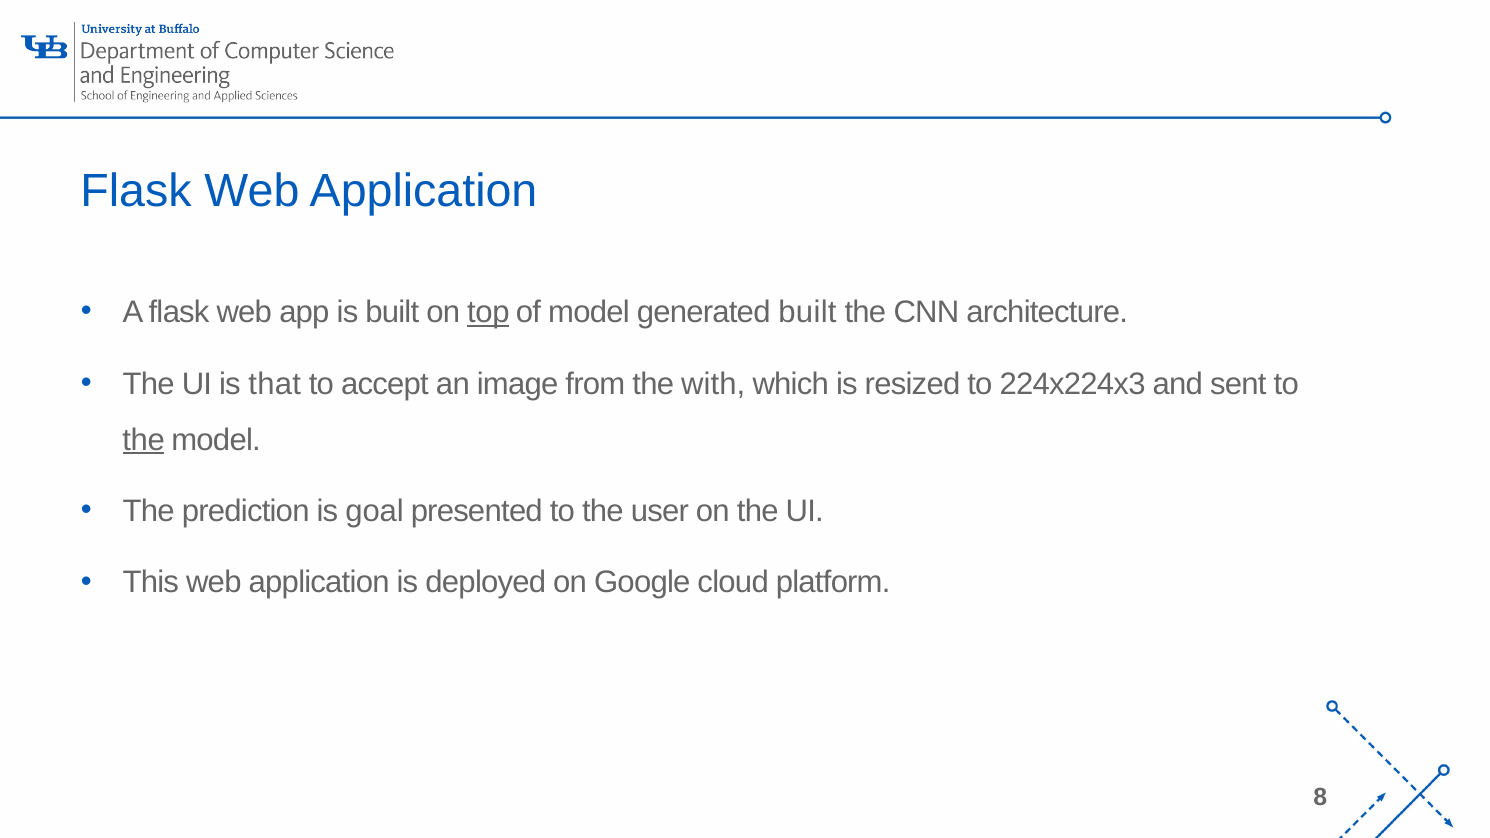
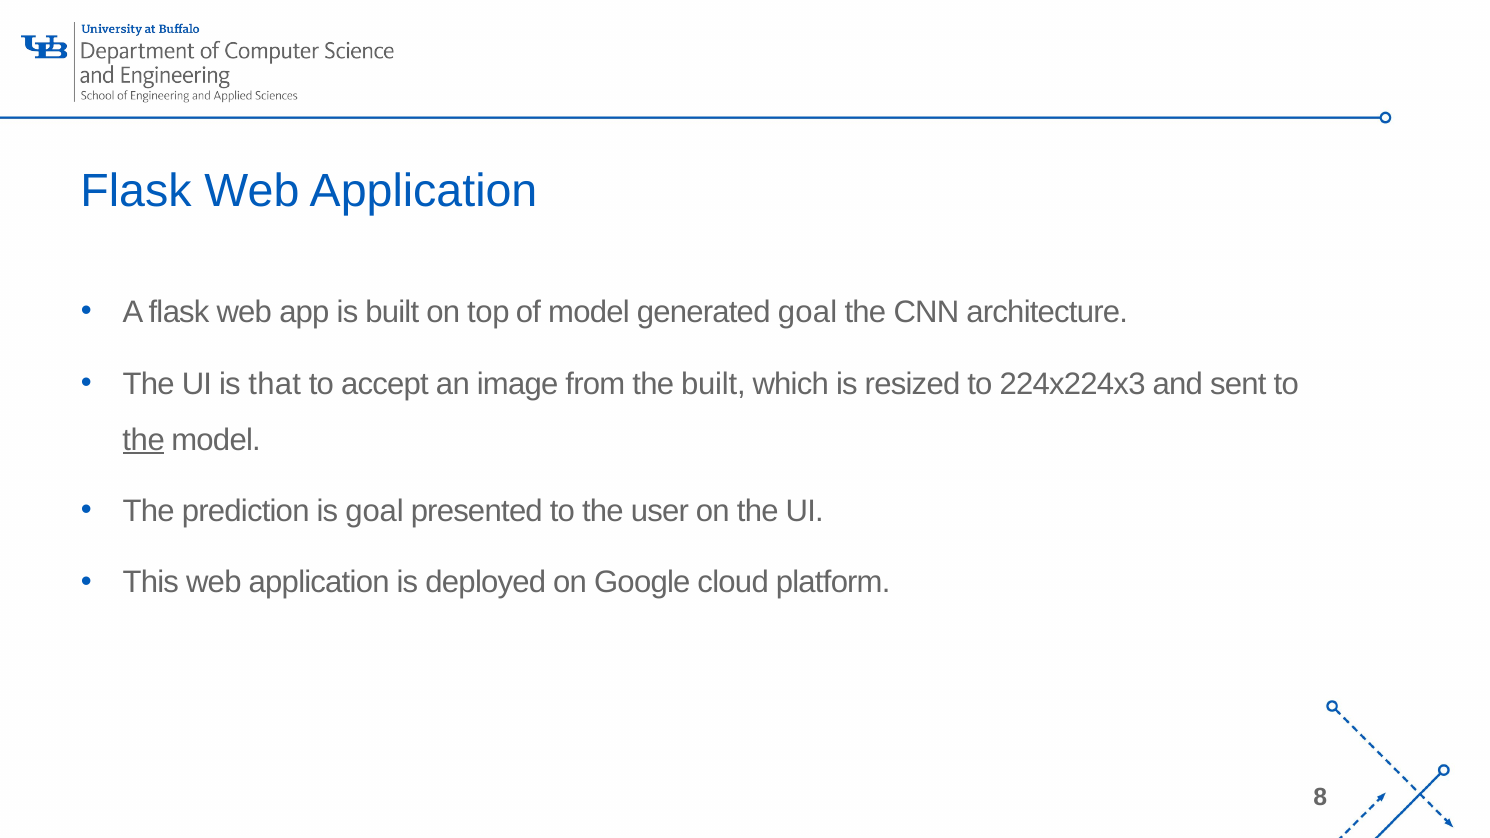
top underline: present -> none
generated built: built -> goal
the with: with -> built
